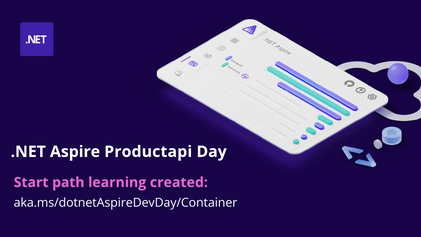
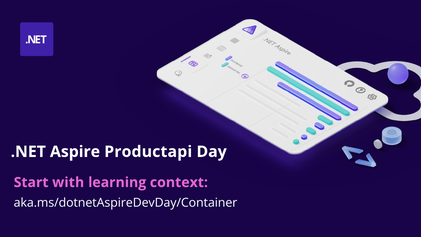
path: path -> with
created: created -> context
